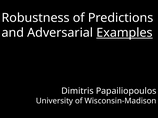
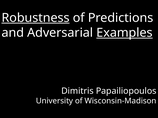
Robustness underline: none -> present
